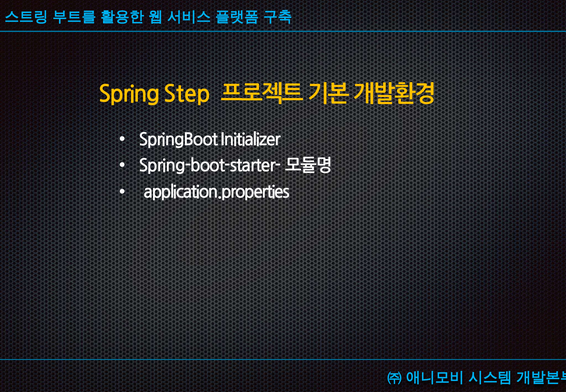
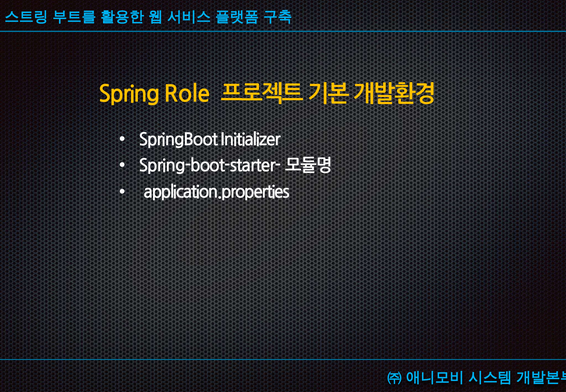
Step: Step -> Role
